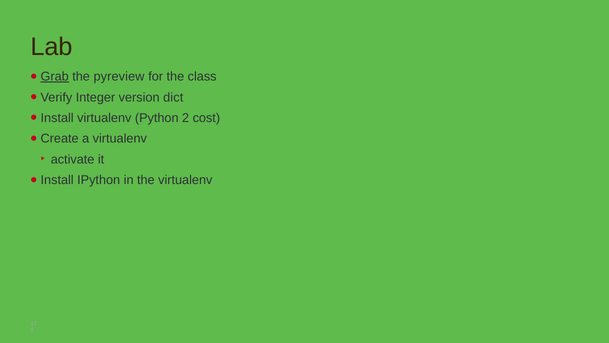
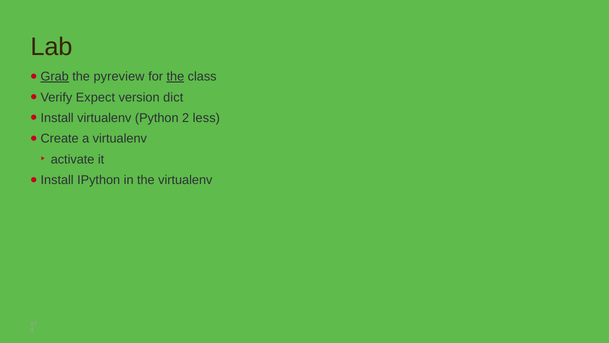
the at (175, 77) underline: none -> present
Integer: Integer -> Expect
cost: cost -> less
